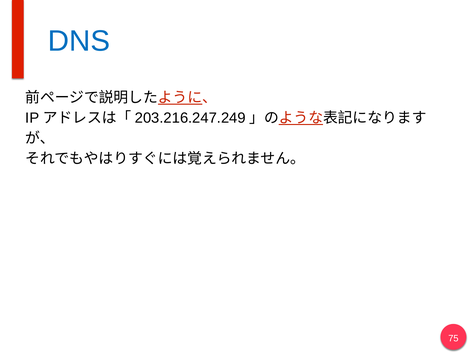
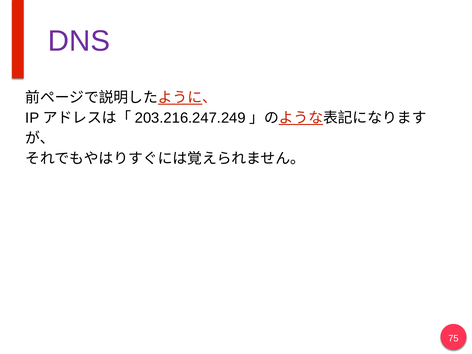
DNS colour: blue -> purple
